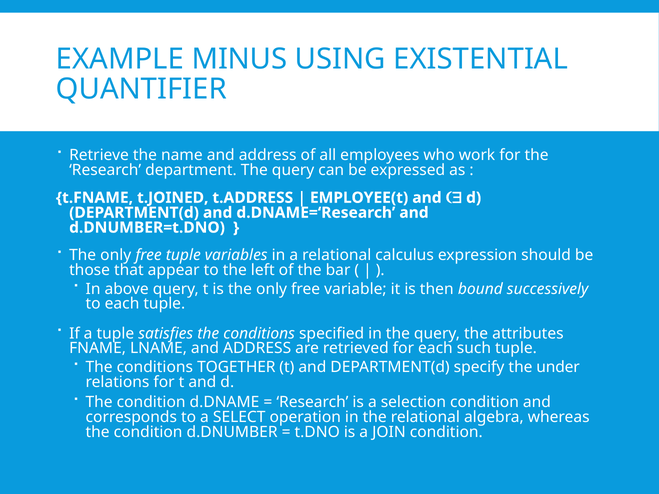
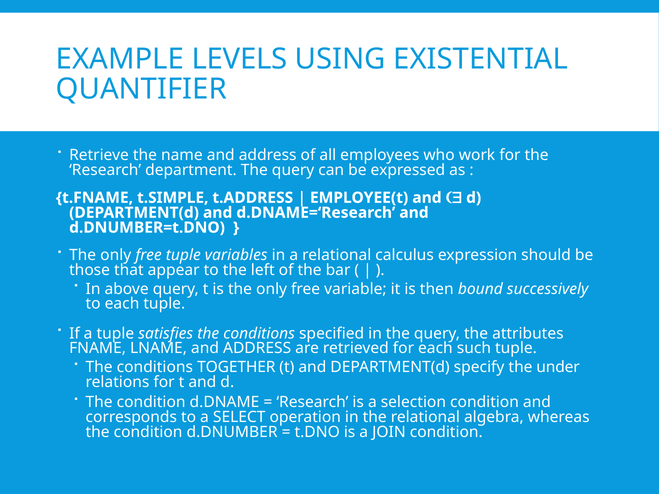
MINUS: MINUS -> LEVELS
t.JOINED: t.JOINED -> t.SIMPLE
